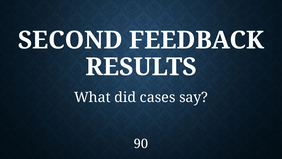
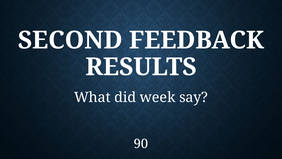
cases: cases -> week
